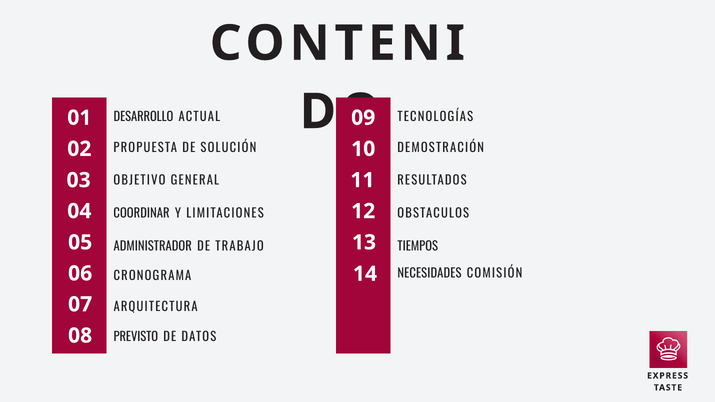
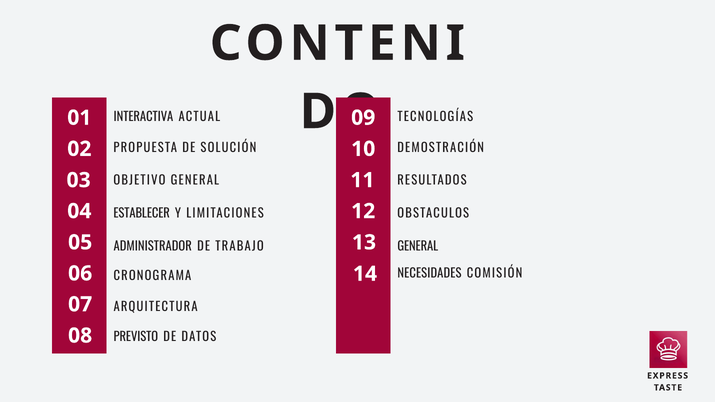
DESARROLLO: DESARROLLO -> INTERACTIVA
COORDINAR: COORDINAR -> ESTABLECER
TIEMPOS at (418, 247): TIEMPOS -> GENERAL
